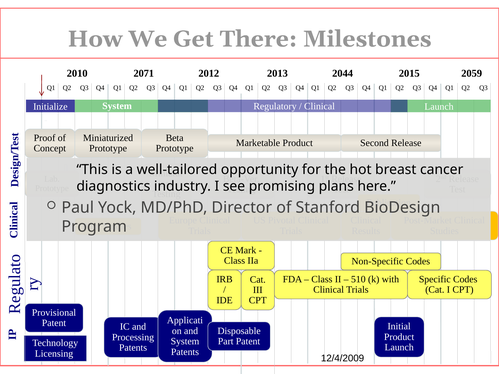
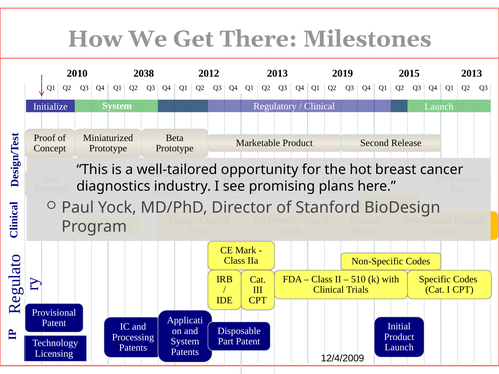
2071: 2071 -> 2038
2044: 2044 -> 2019
2059 at (472, 74): 2059 -> 2013
